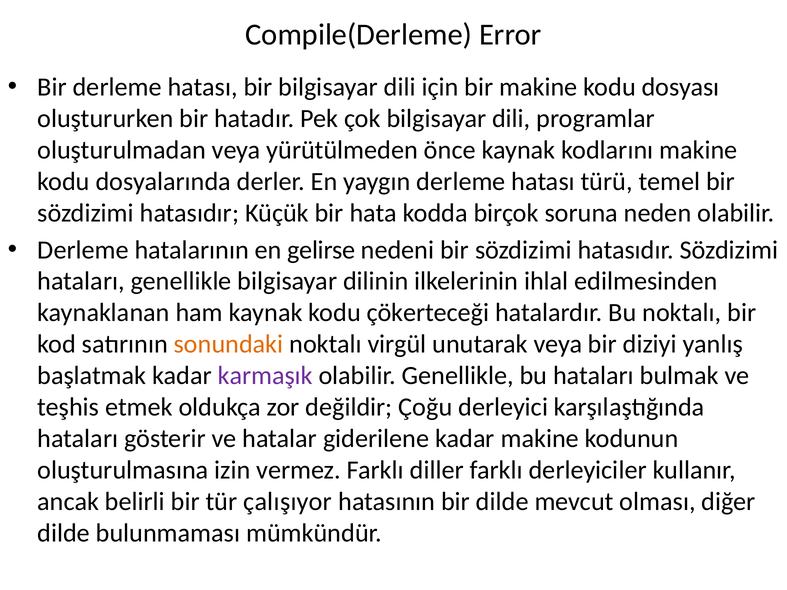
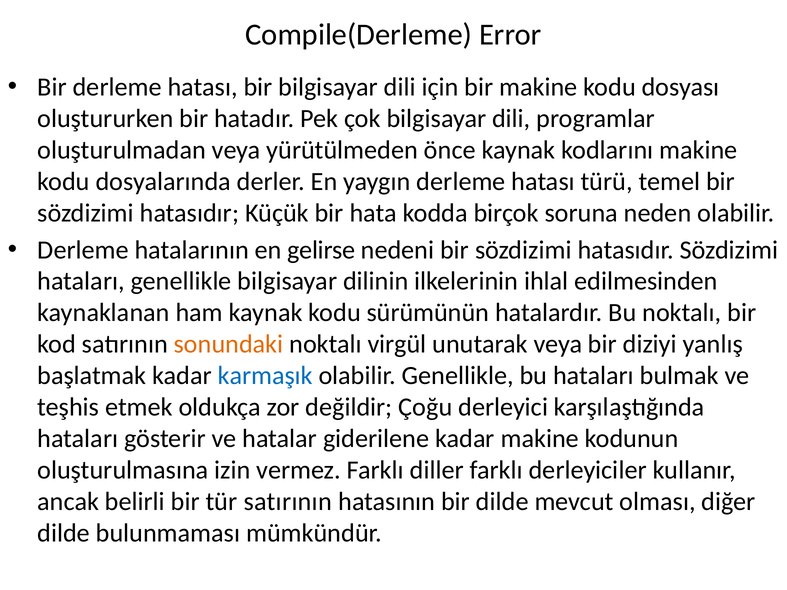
çökerteceği: çökerteceği -> sürümünün
karmaşık colour: purple -> blue
tür çalışıyor: çalışıyor -> satırının
